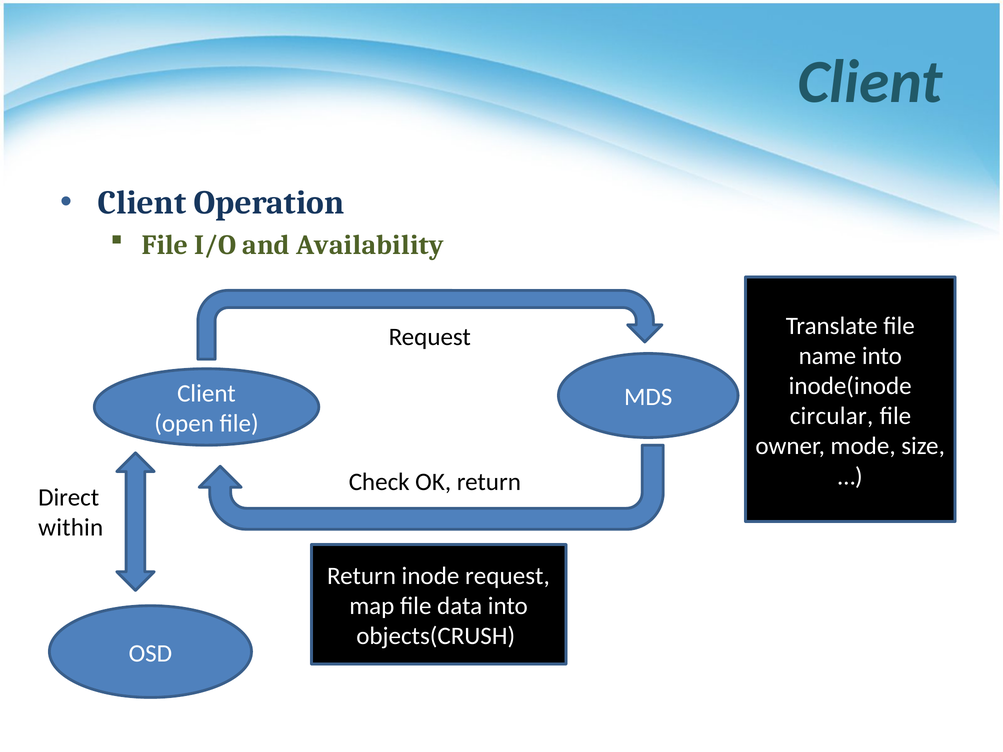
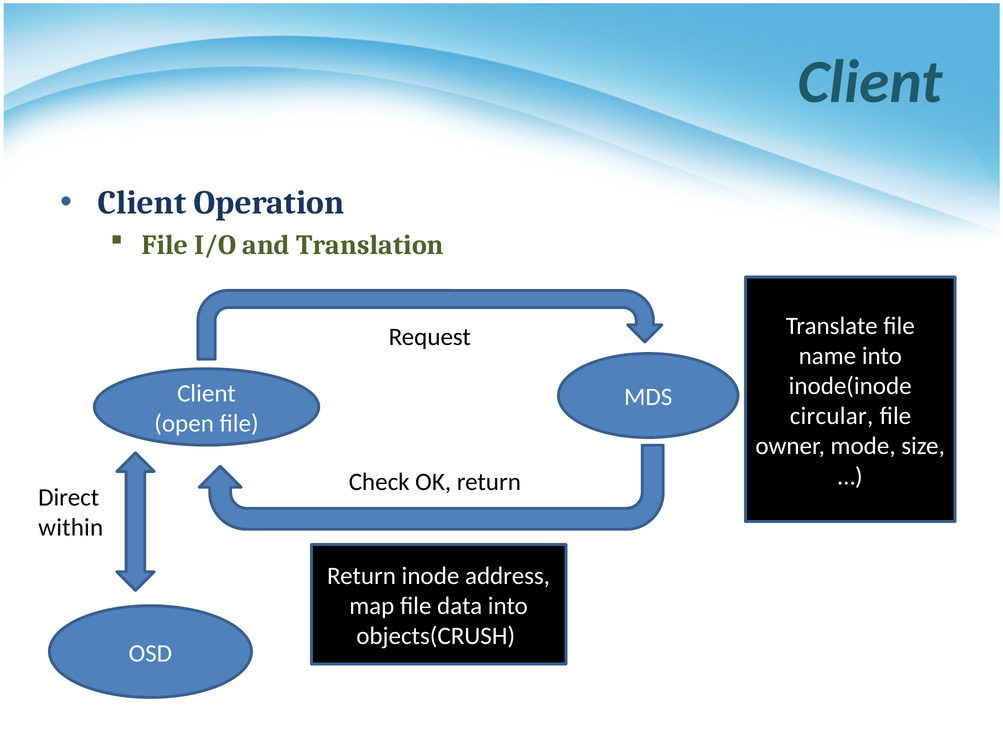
Availability: Availability -> Translation
inode request: request -> address
